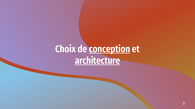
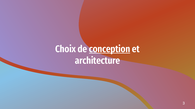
architecture underline: present -> none
